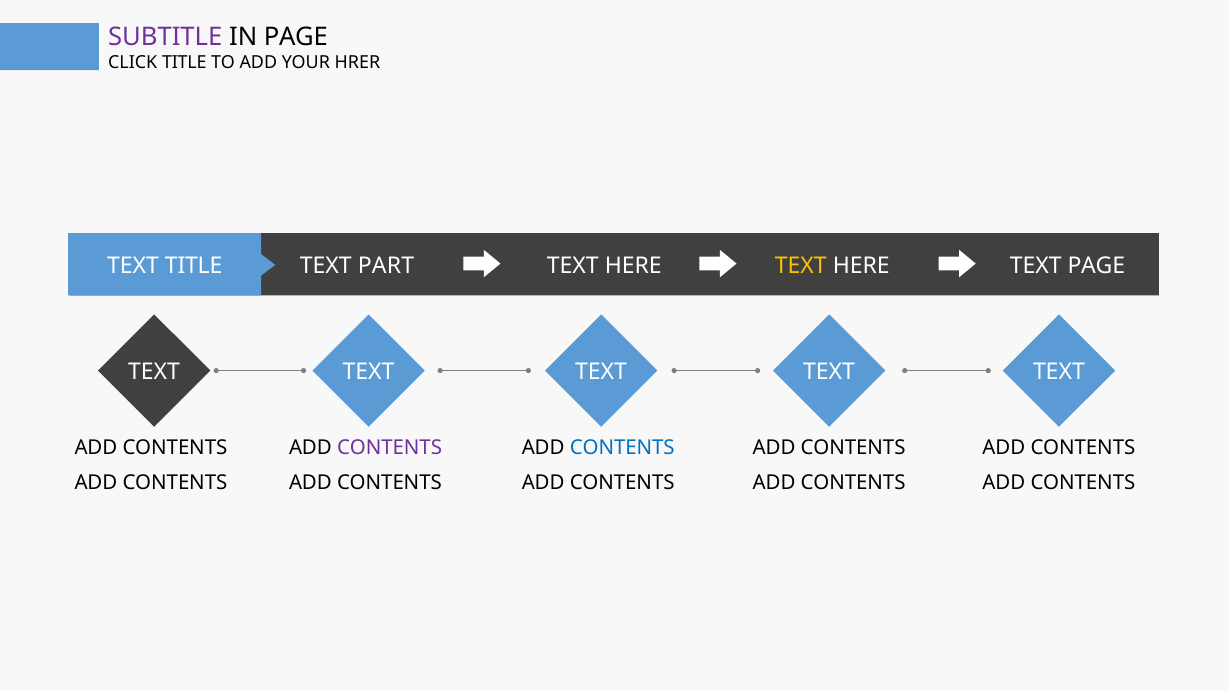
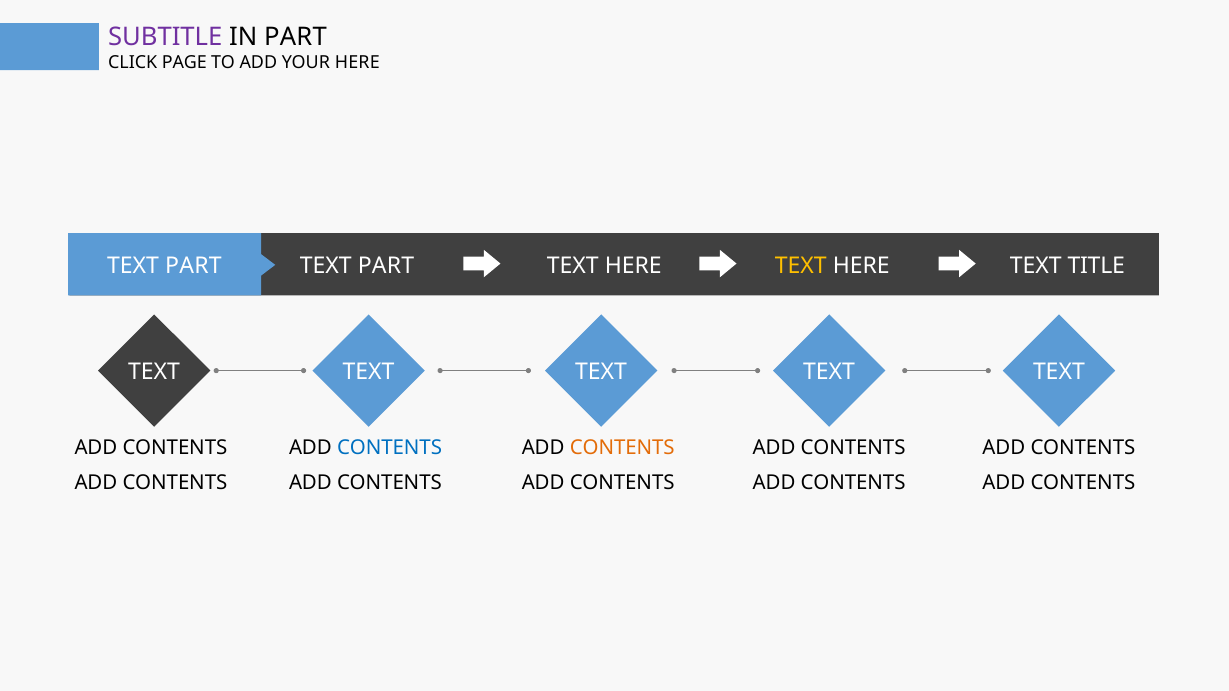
IN PAGE: PAGE -> PART
CLICK TITLE: TITLE -> PAGE
YOUR HRER: HRER -> HERE
TITLE at (194, 266): TITLE -> PART
TEXT PAGE: PAGE -> TITLE
CONTENTS at (390, 448) colour: purple -> blue
CONTENTS at (622, 448) colour: blue -> orange
